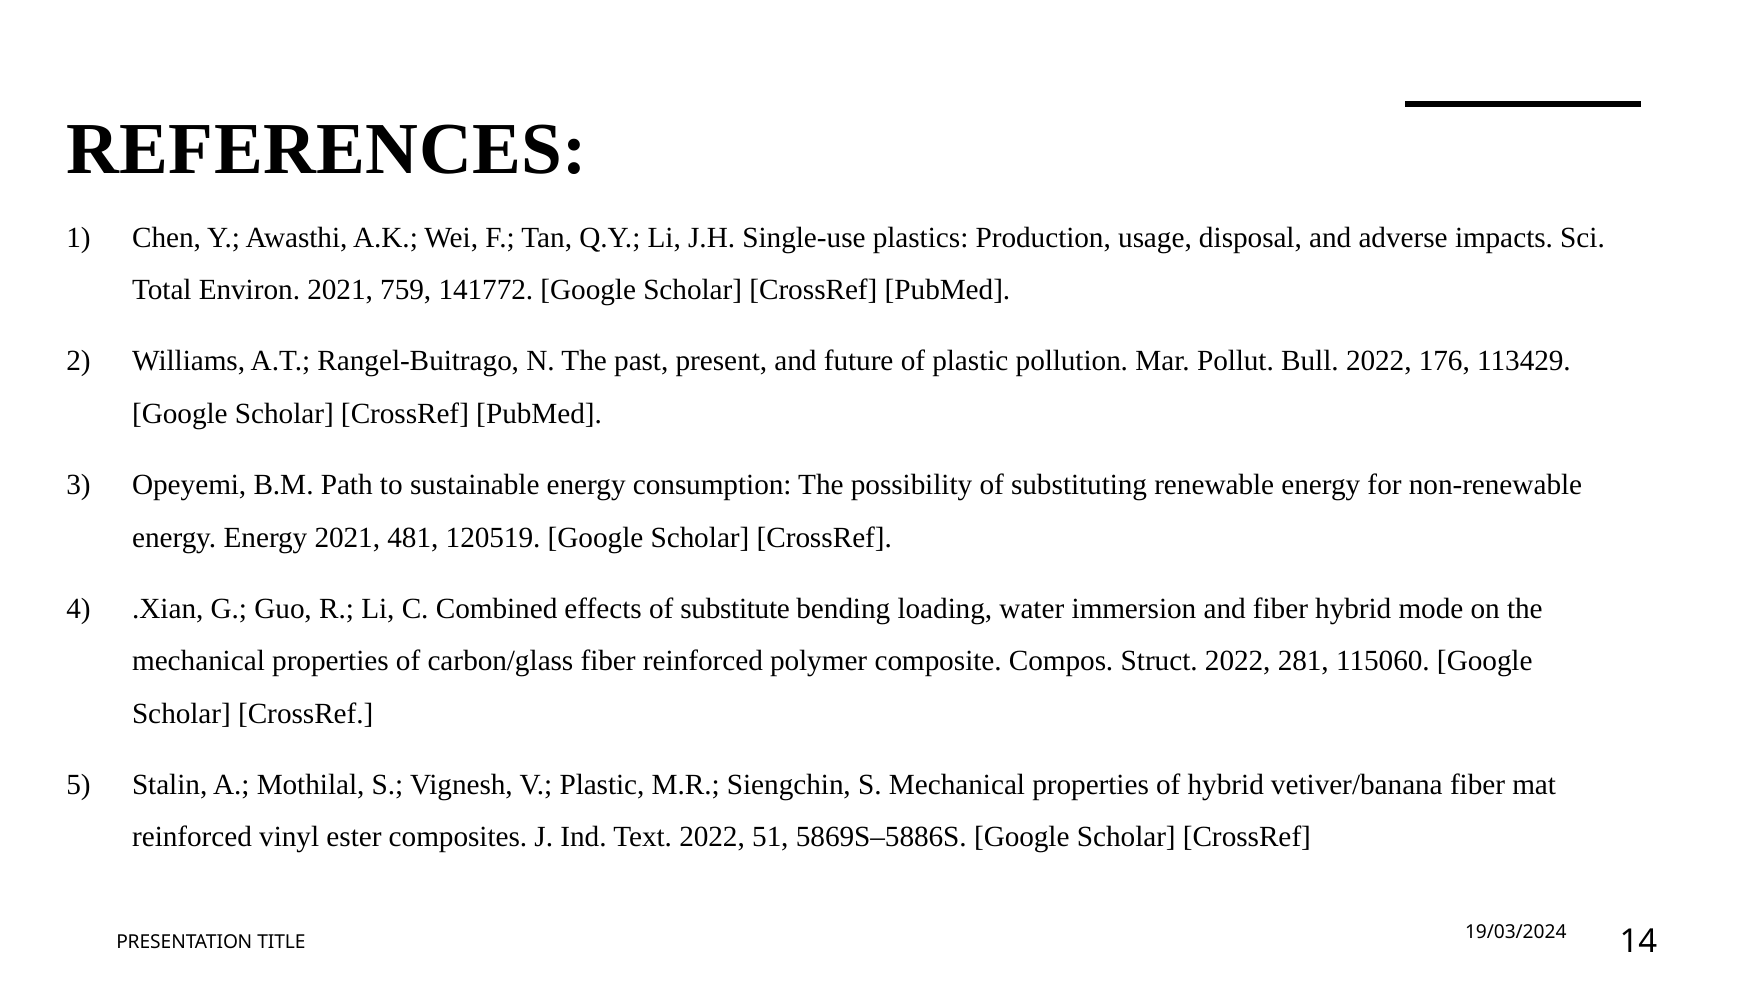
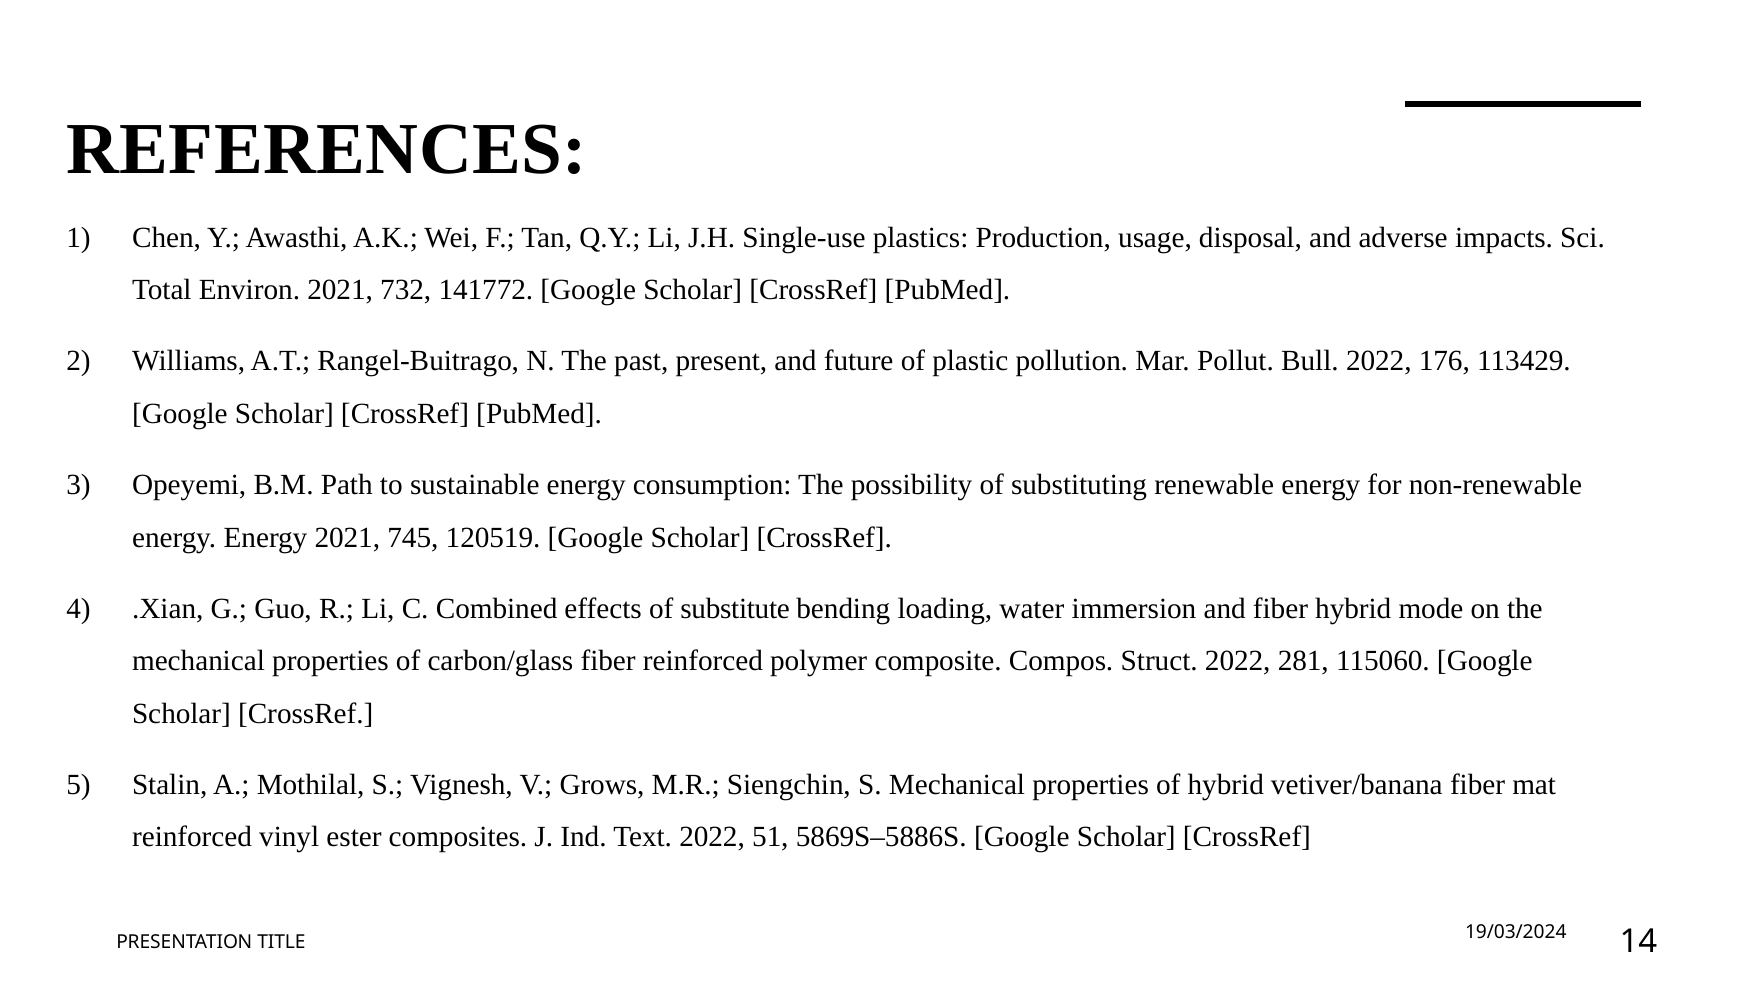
759: 759 -> 732
481: 481 -> 745
V Plastic: Plastic -> Grows
